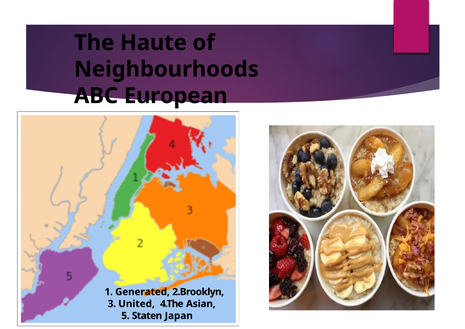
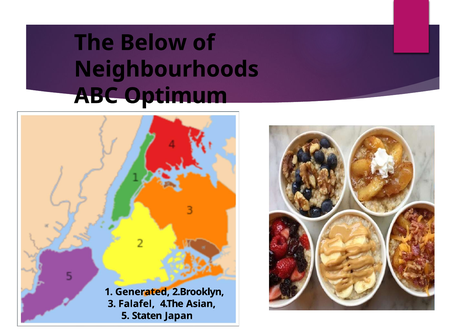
Haute: Haute -> Below
European: European -> Optimum
United: United -> Falafel
